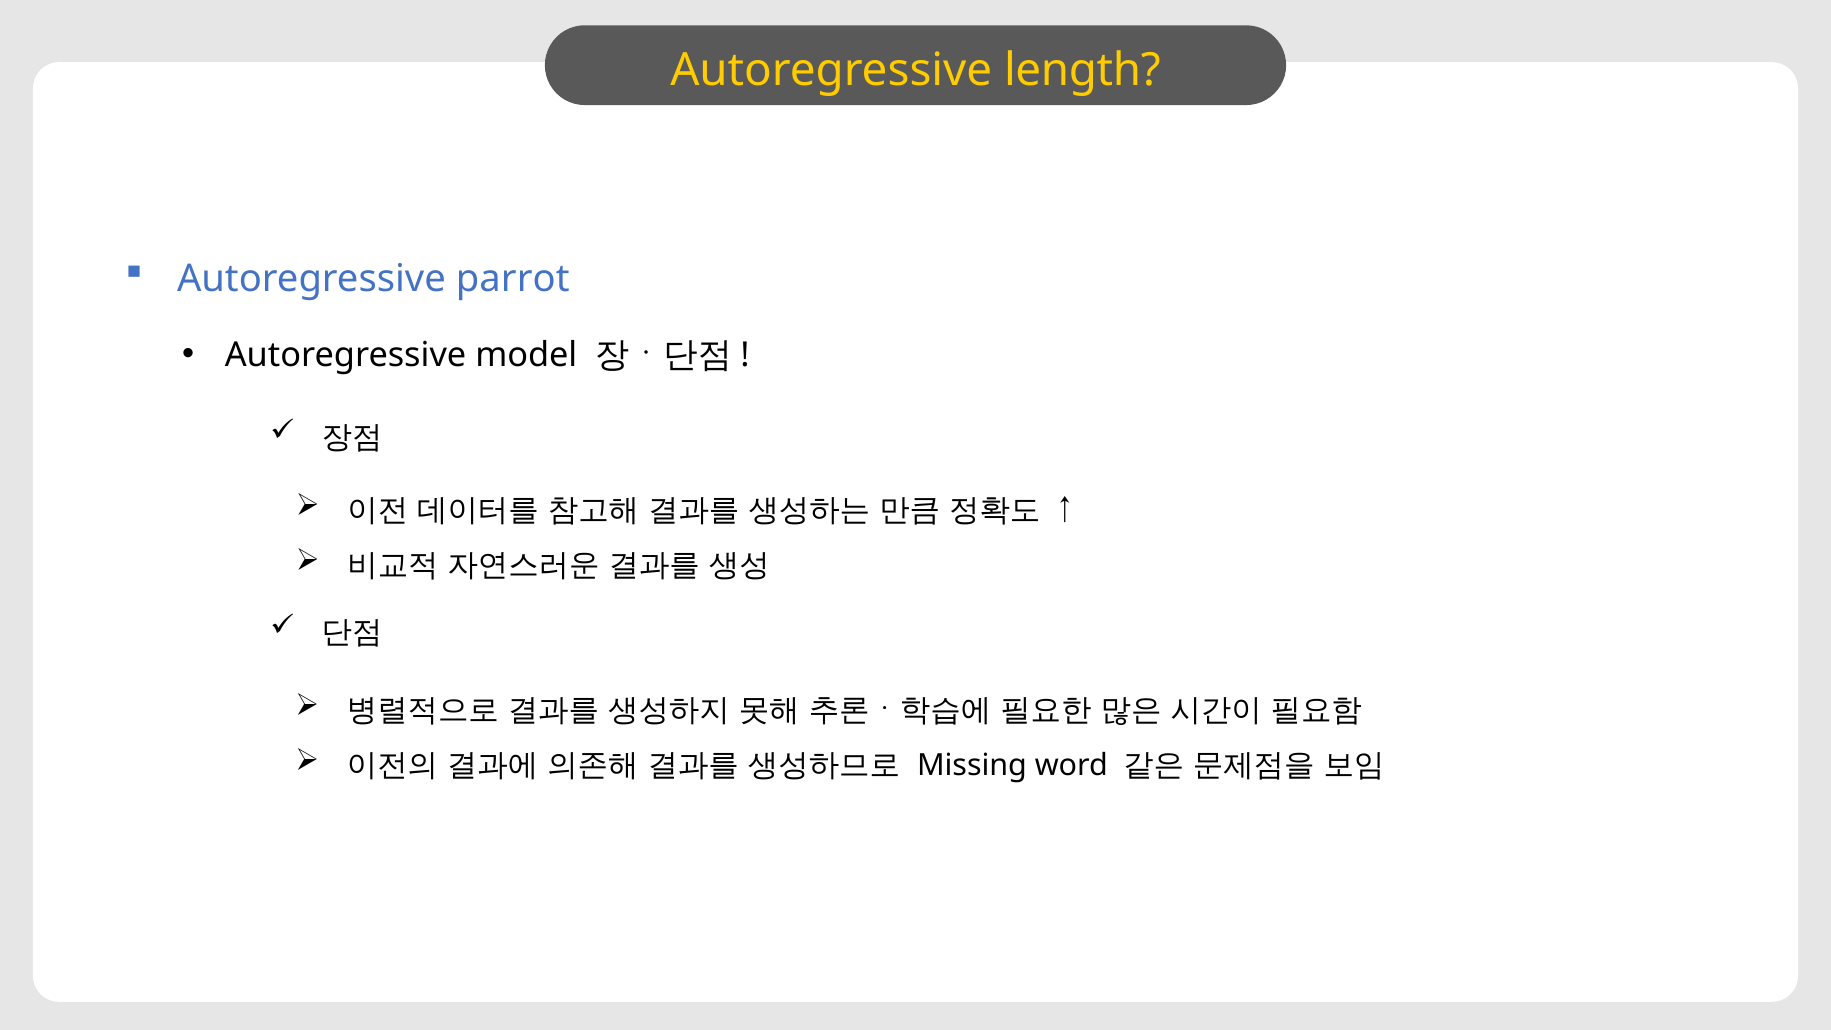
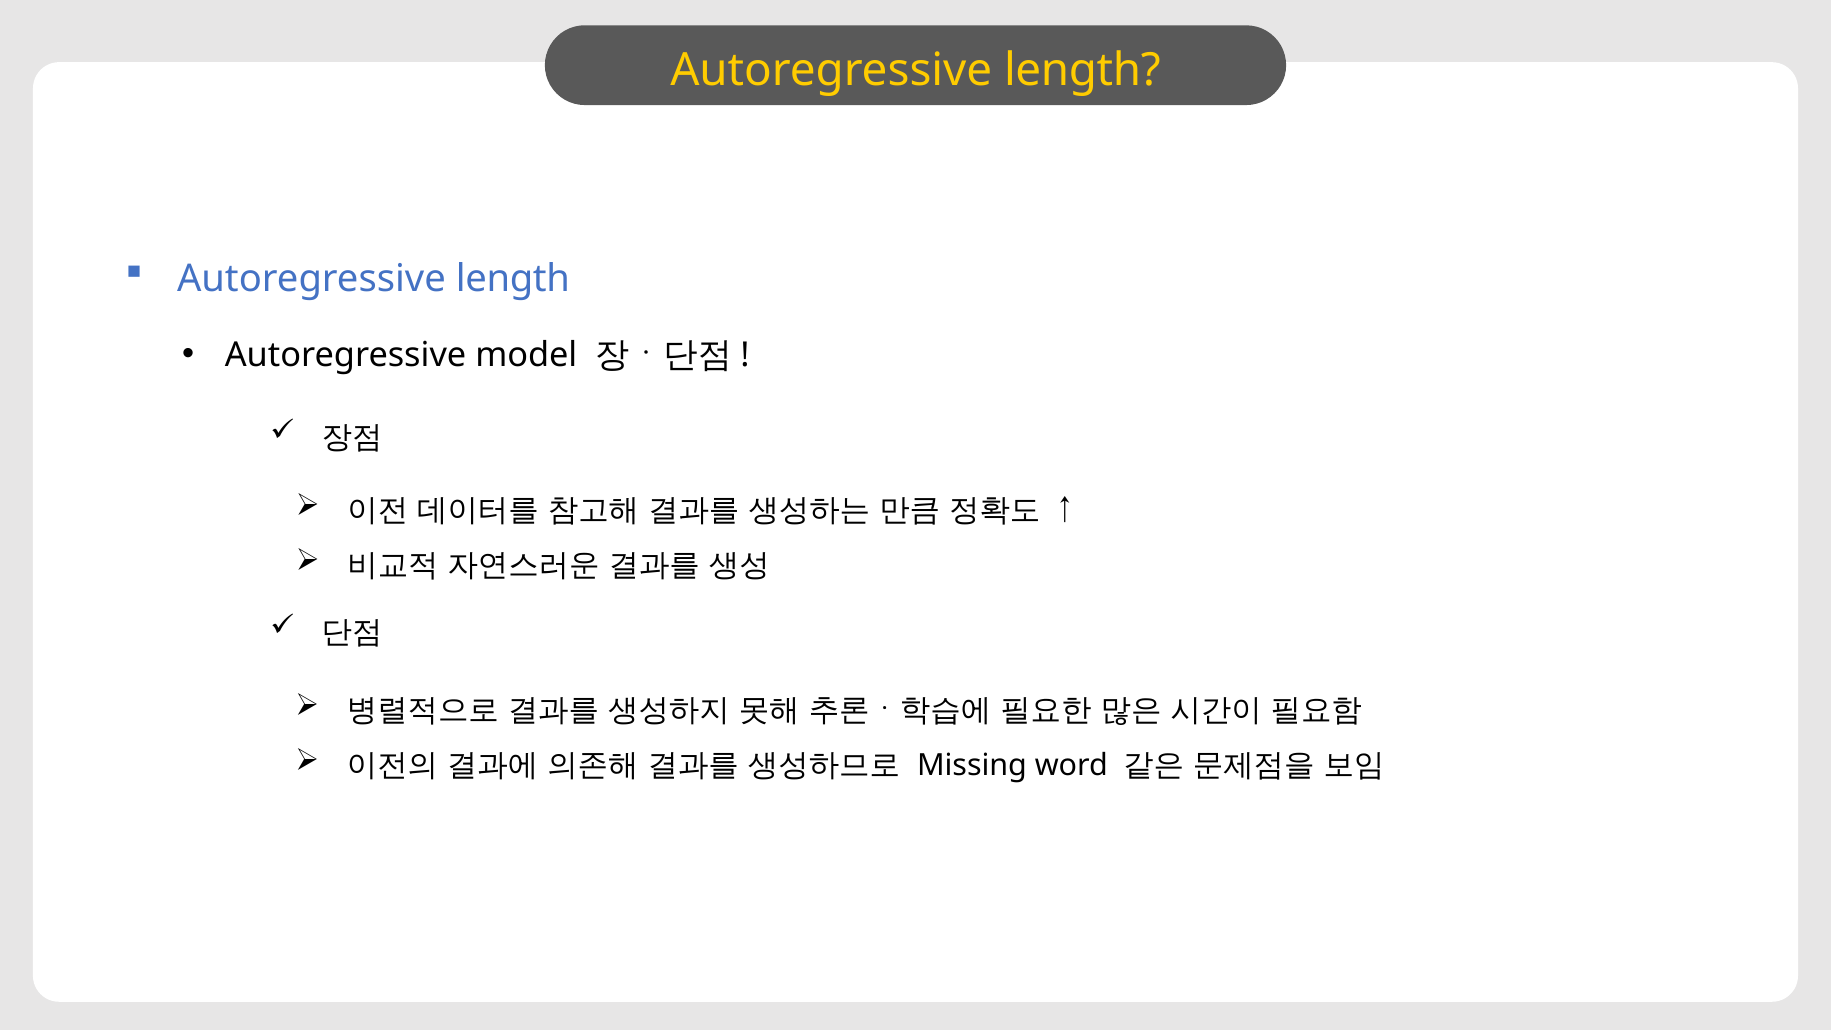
parrot at (513, 279): parrot -> length
